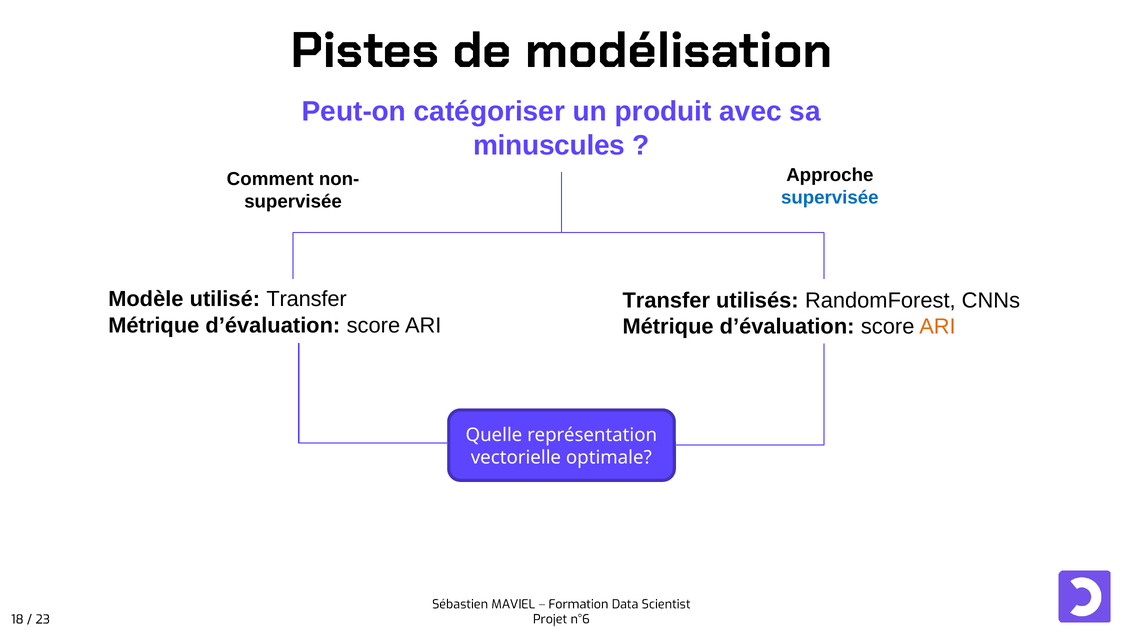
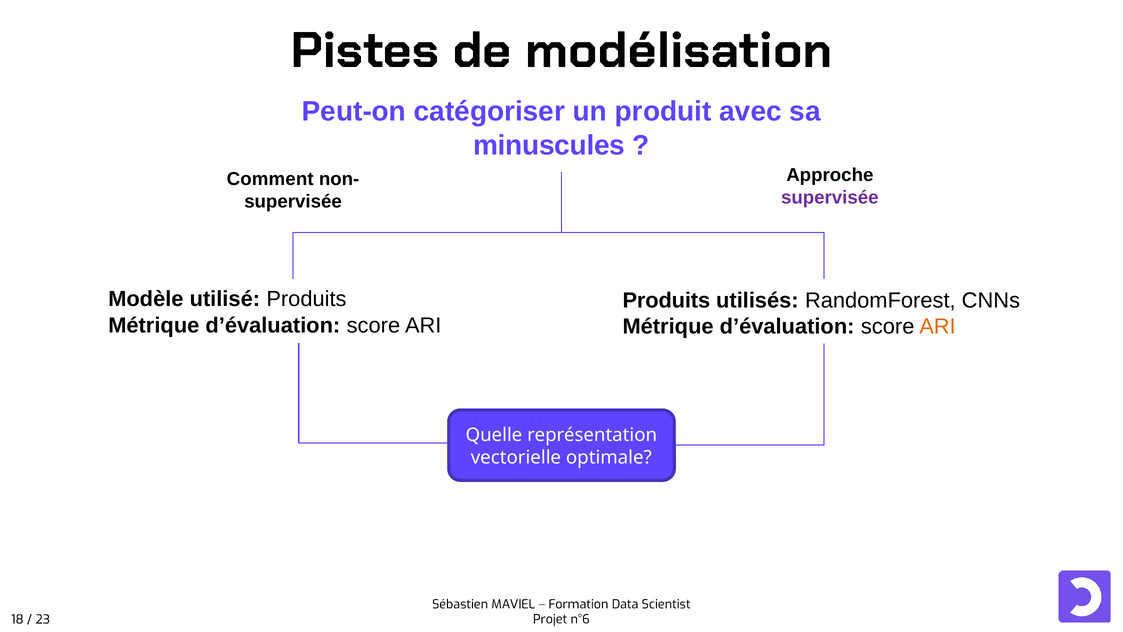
supervisée at (830, 197) colour: blue -> purple
utilisé Transfer: Transfer -> Produits
Transfer at (666, 300): Transfer -> Produits
